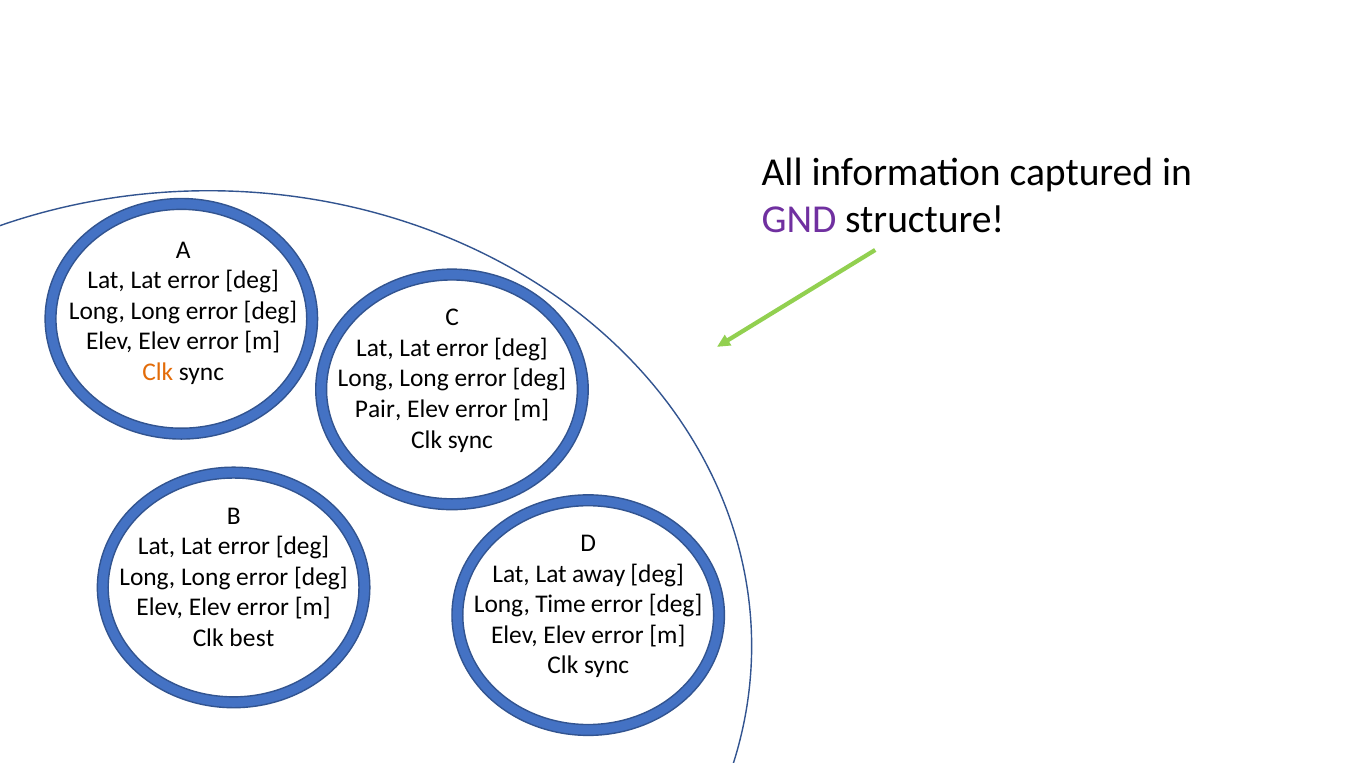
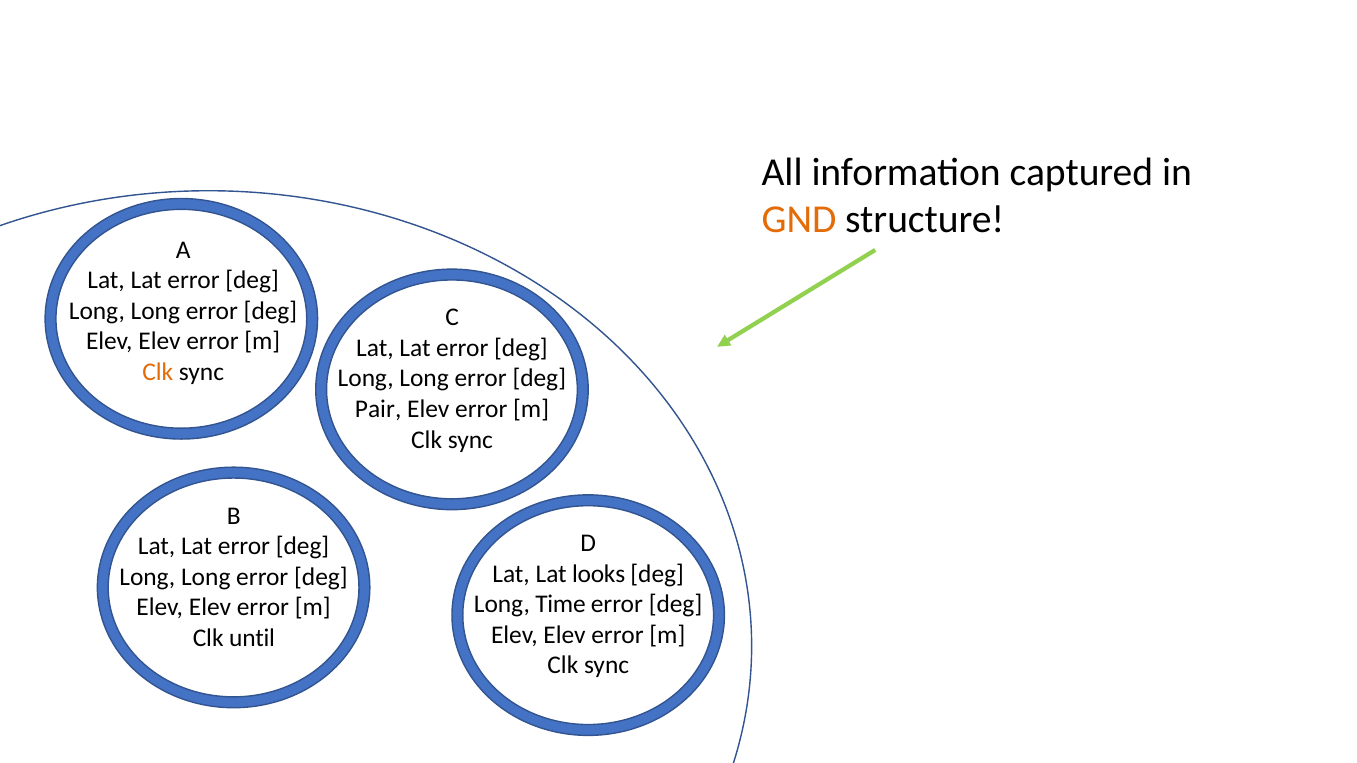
GND colour: purple -> orange
away: away -> looks
best: best -> until
